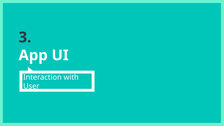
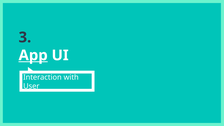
App underline: none -> present
